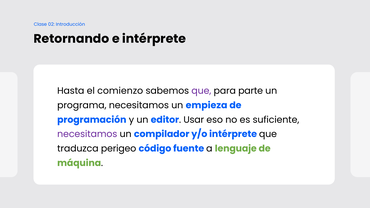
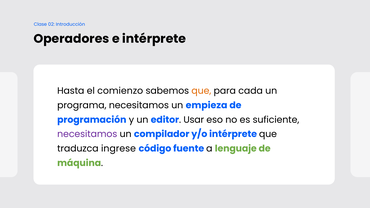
Retornando: Retornando -> Operadores
que at (201, 91) colour: purple -> orange
parte: parte -> cada
perigeo: perigeo -> ingrese
